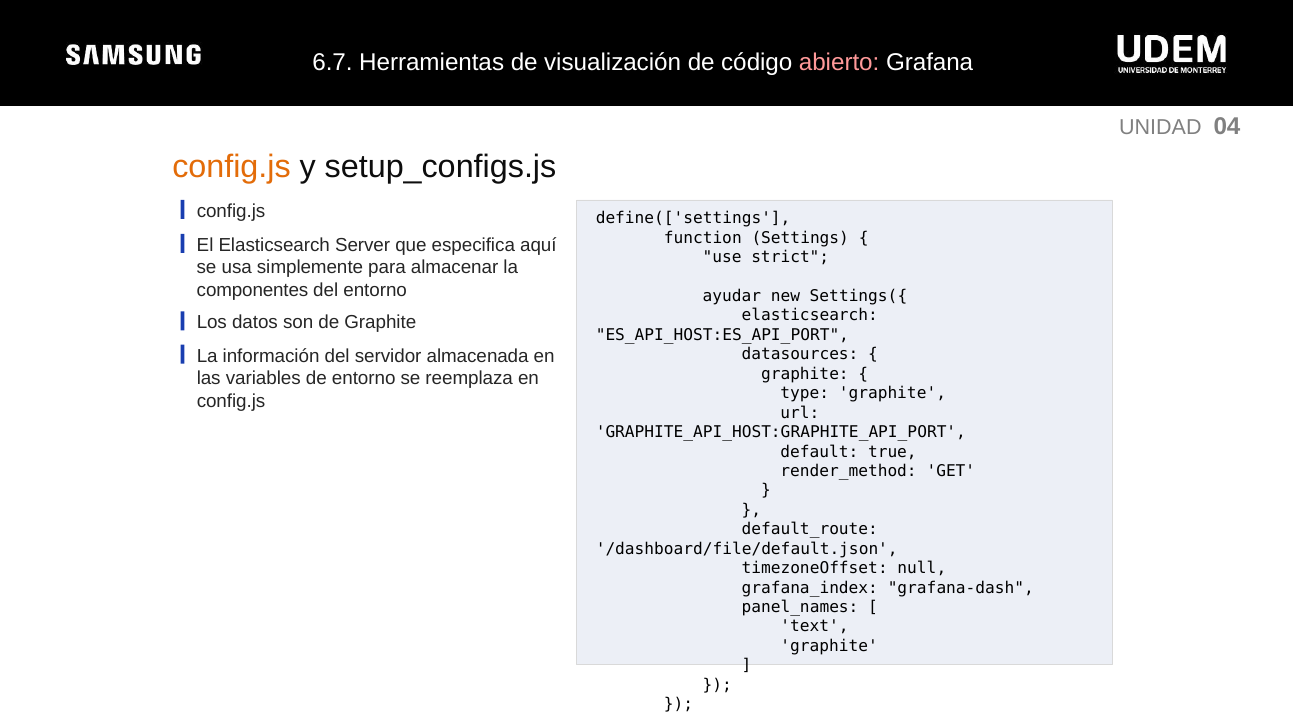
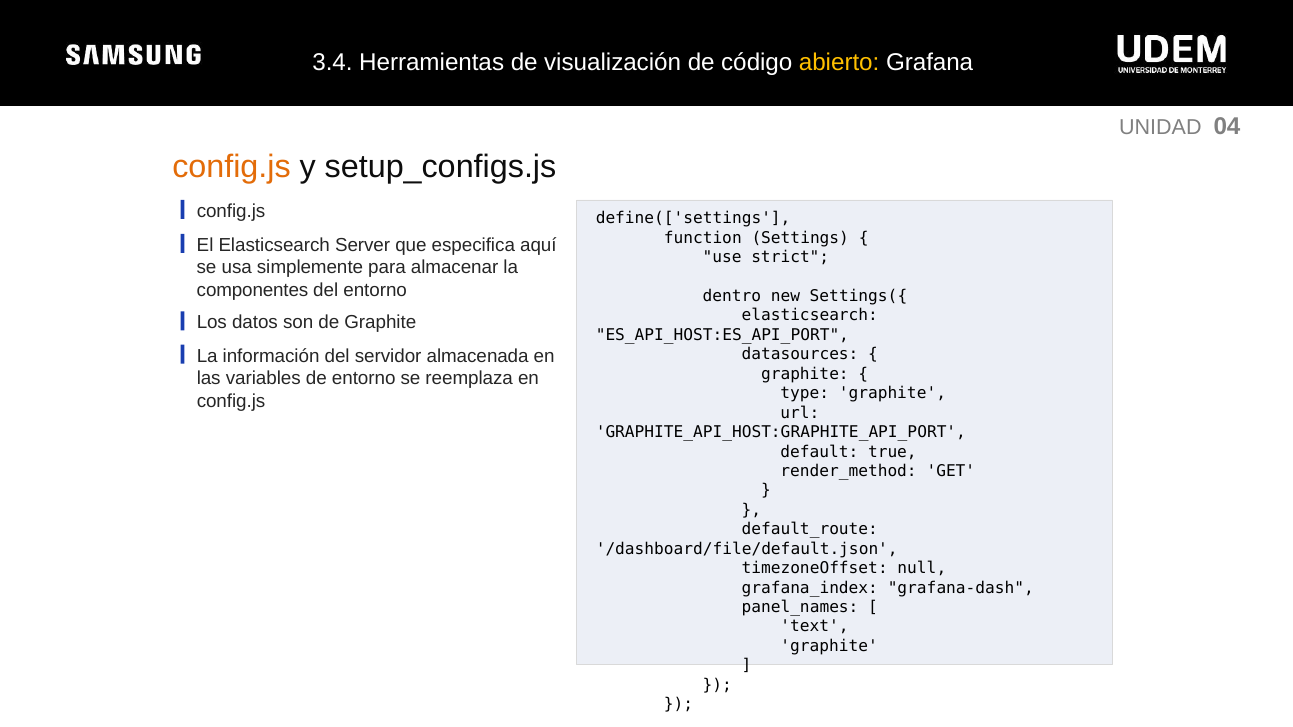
6.7: 6.7 -> 3.4
abierto colour: pink -> yellow
ayudar: ayudar -> dentro
